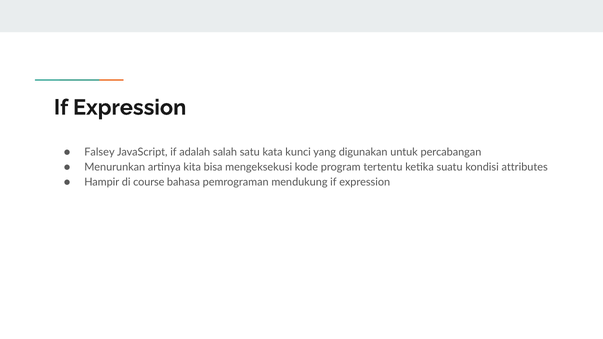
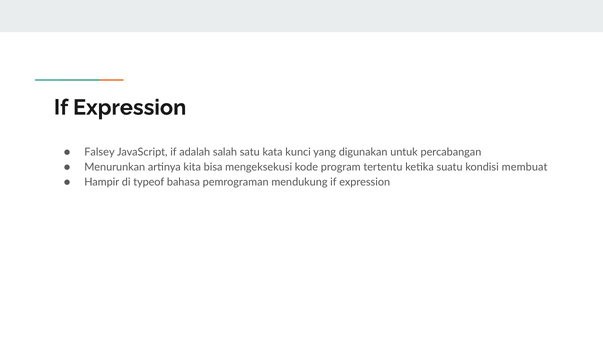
attributes: attributes -> membuat
course: course -> typeof
